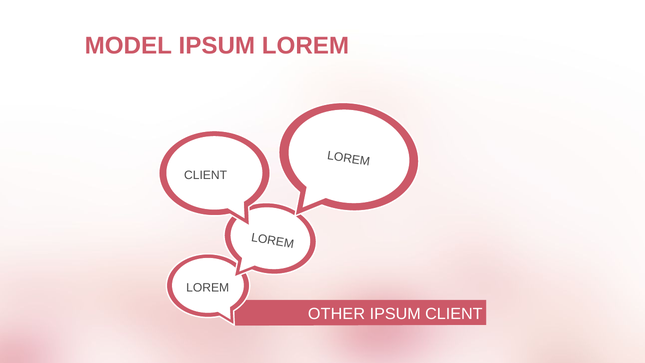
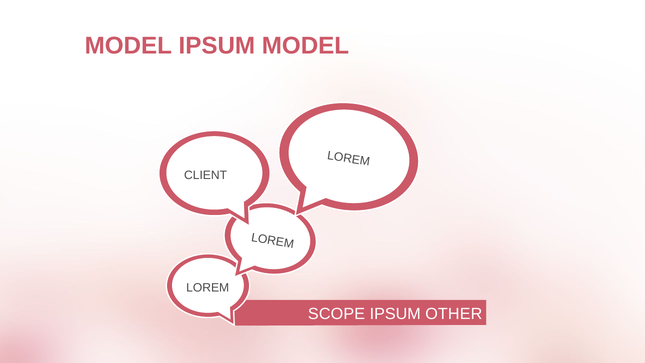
IPSUM LOREM: LOREM -> MODEL
OTHER: OTHER -> SCOPE
IPSUM CLIENT: CLIENT -> OTHER
